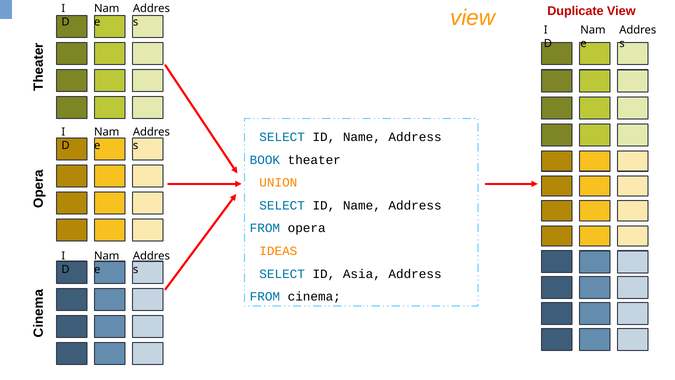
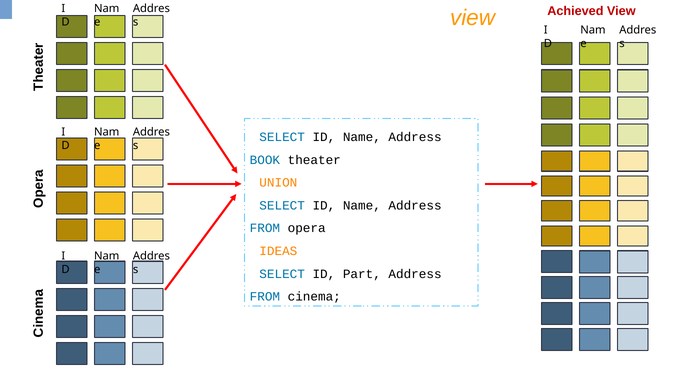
Duplicate: Duplicate -> Achieved
Asia: Asia -> Part
